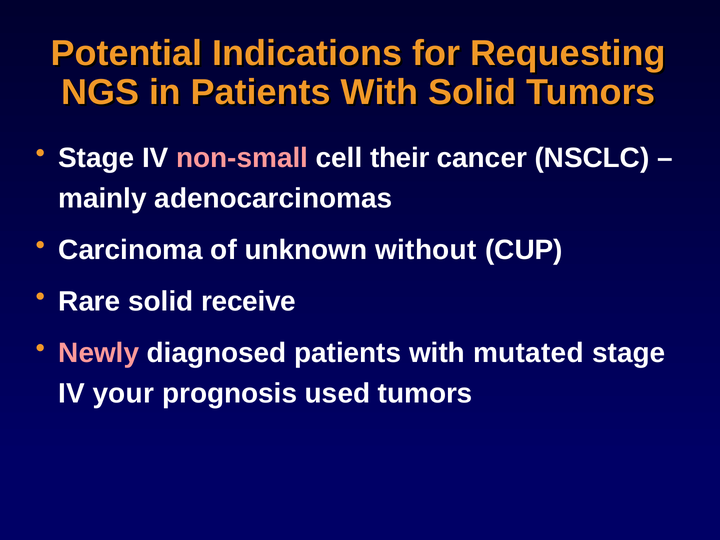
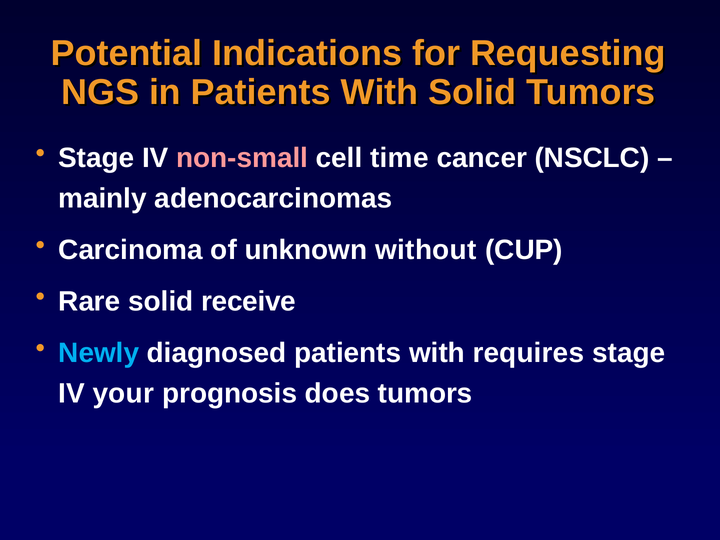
their: their -> time
Newly colour: pink -> light blue
mutated: mutated -> requires
used: used -> does
